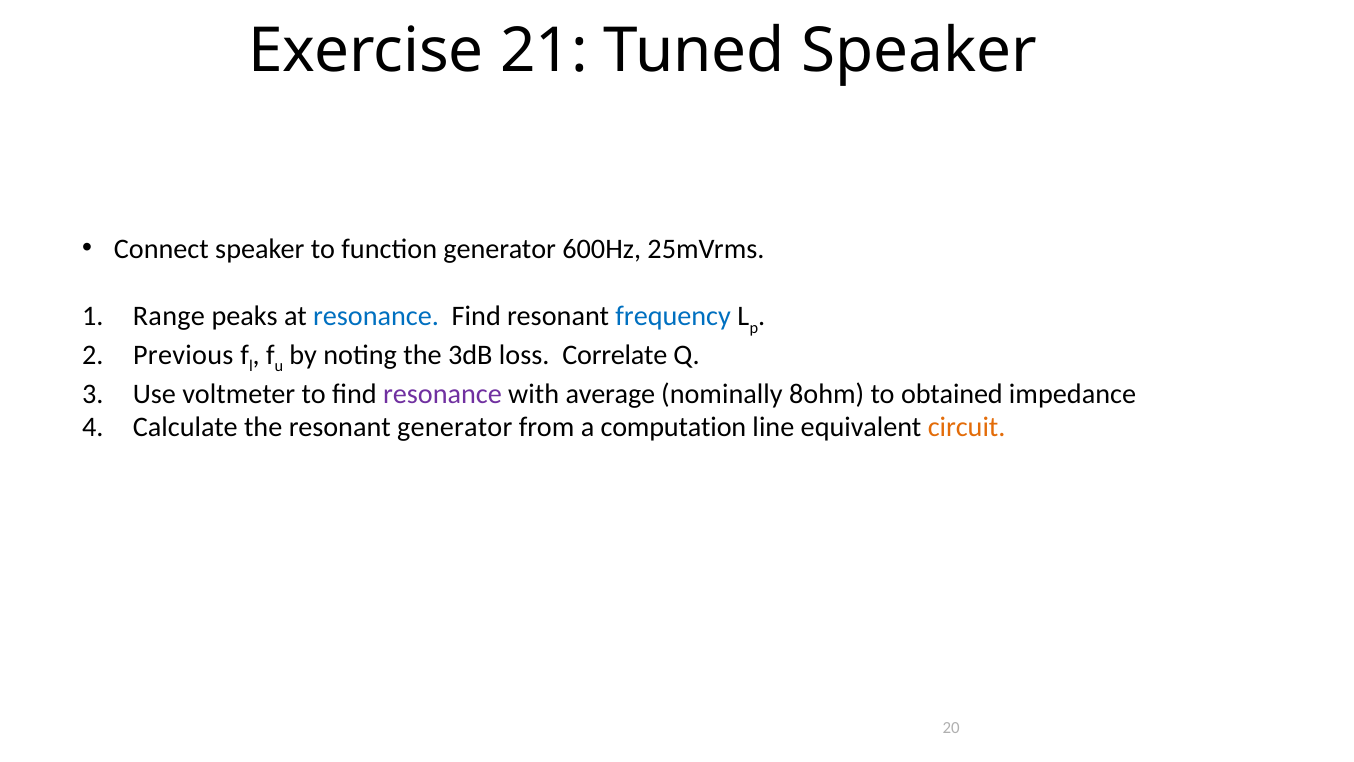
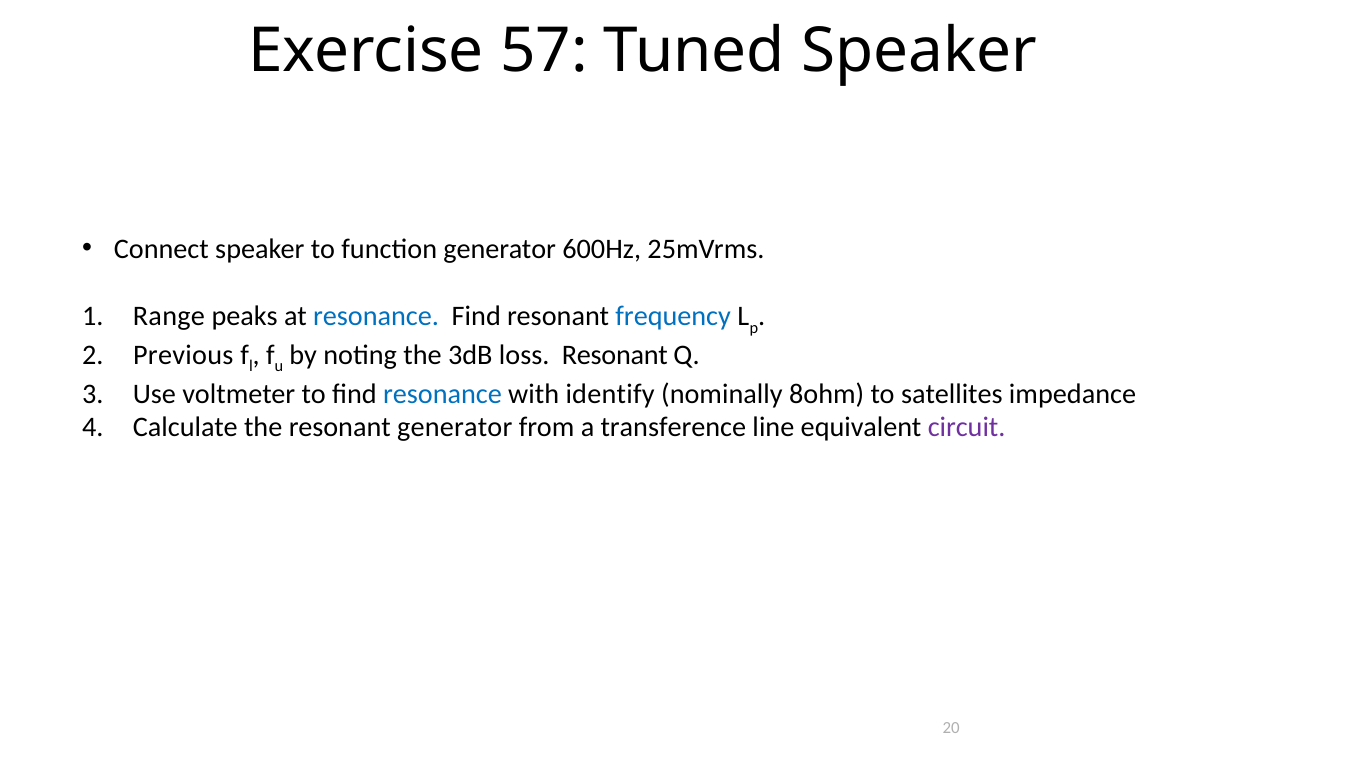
21: 21 -> 57
loss Correlate: Correlate -> Resonant
resonance at (442, 393) colour: purple -> blue
average: average -> identify
obtained: obtained -> satellites
computation: computation -> transference
circuit colour: orange -> purple
